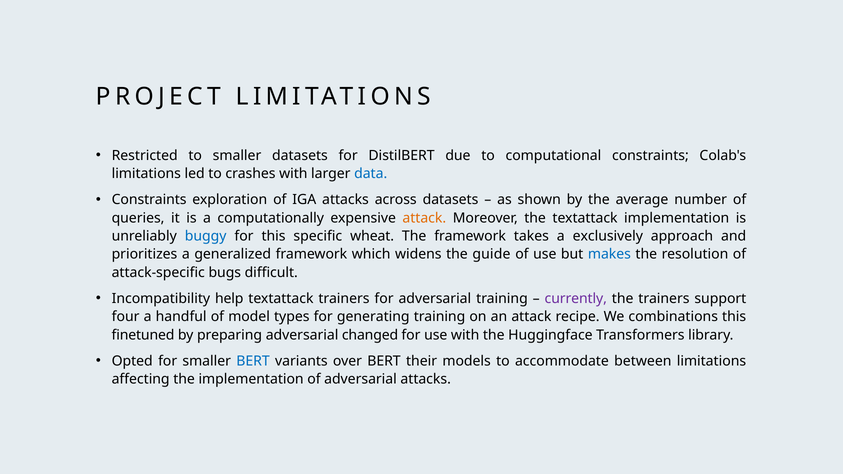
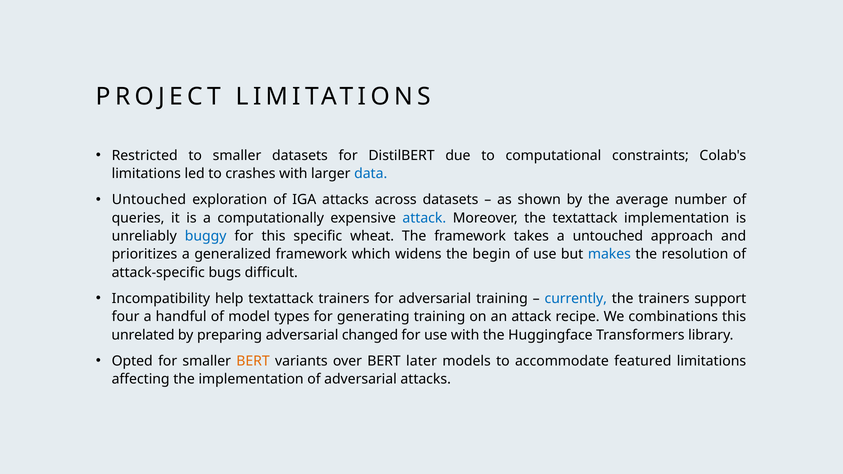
Constraints at (149, 200): Constraints -> Untouched
attack at (424, 218) colour: orange -> blue
a exclusively: exclusively -> untouched
guide: guide -> begin
currently colour: purple -> blue
finetuned: finetuned -> unrelated
BERT at (253, 361) colour: blue -> orange
their: their -> later
between: between -> featured
